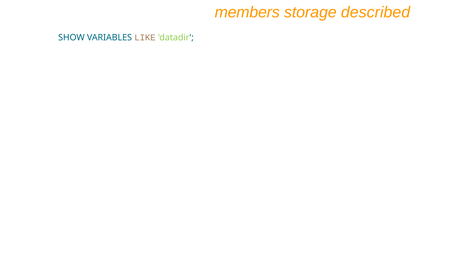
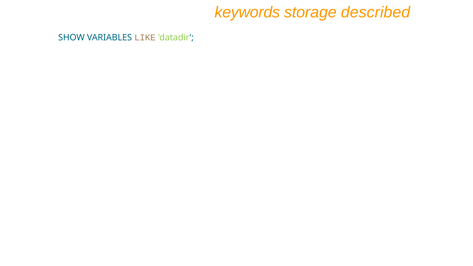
members: members -> keywords
